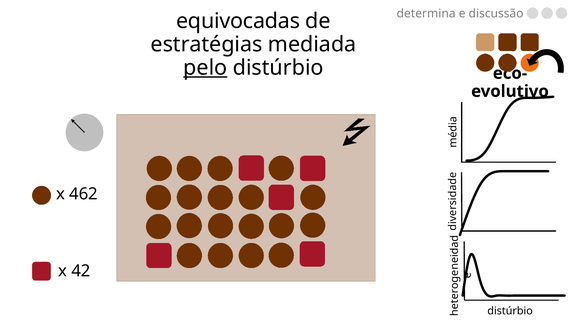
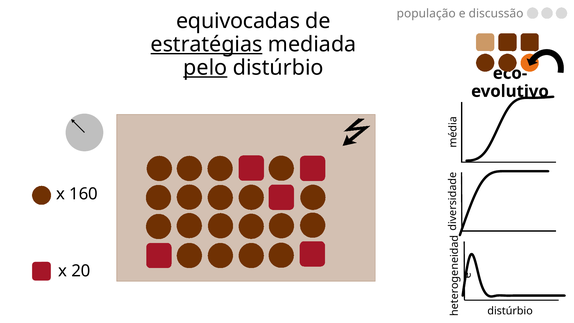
determina: determina -> população
estratégias underline: none -> present
462: 462 -> 160
42: 42 -> 20
